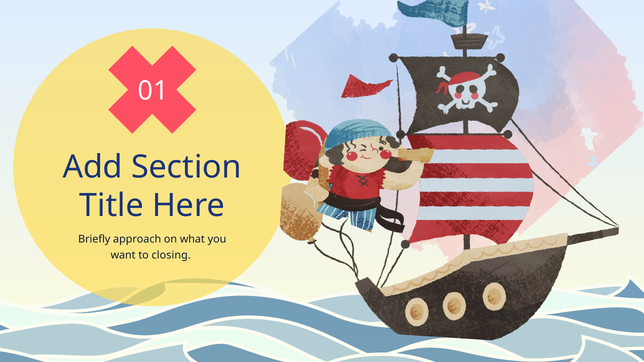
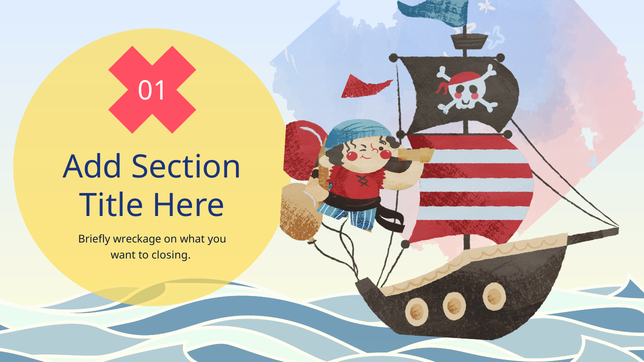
approach: approach -> wreckage
